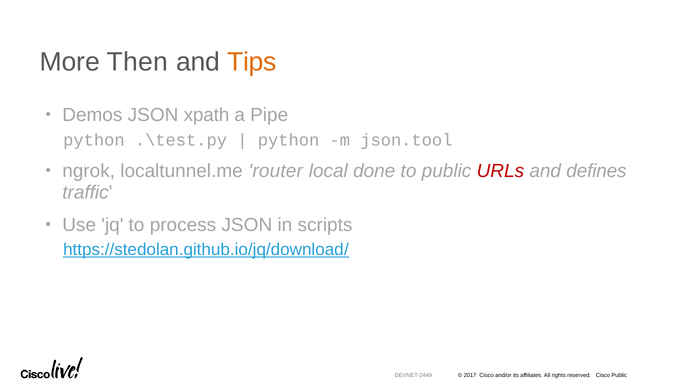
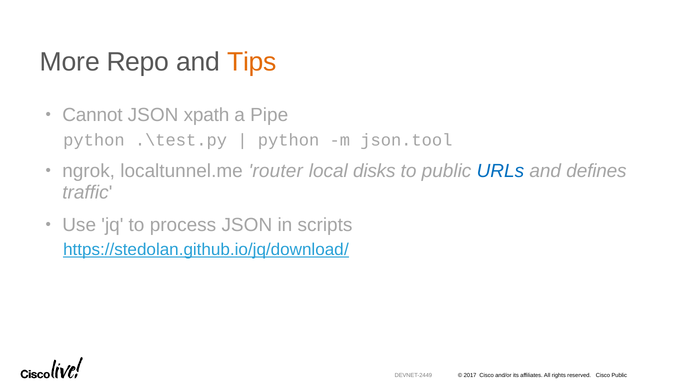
Then: Then -> Repo
Demos: Demos -> Cannot
done: done -> disks
URLs colour: red -> blue
